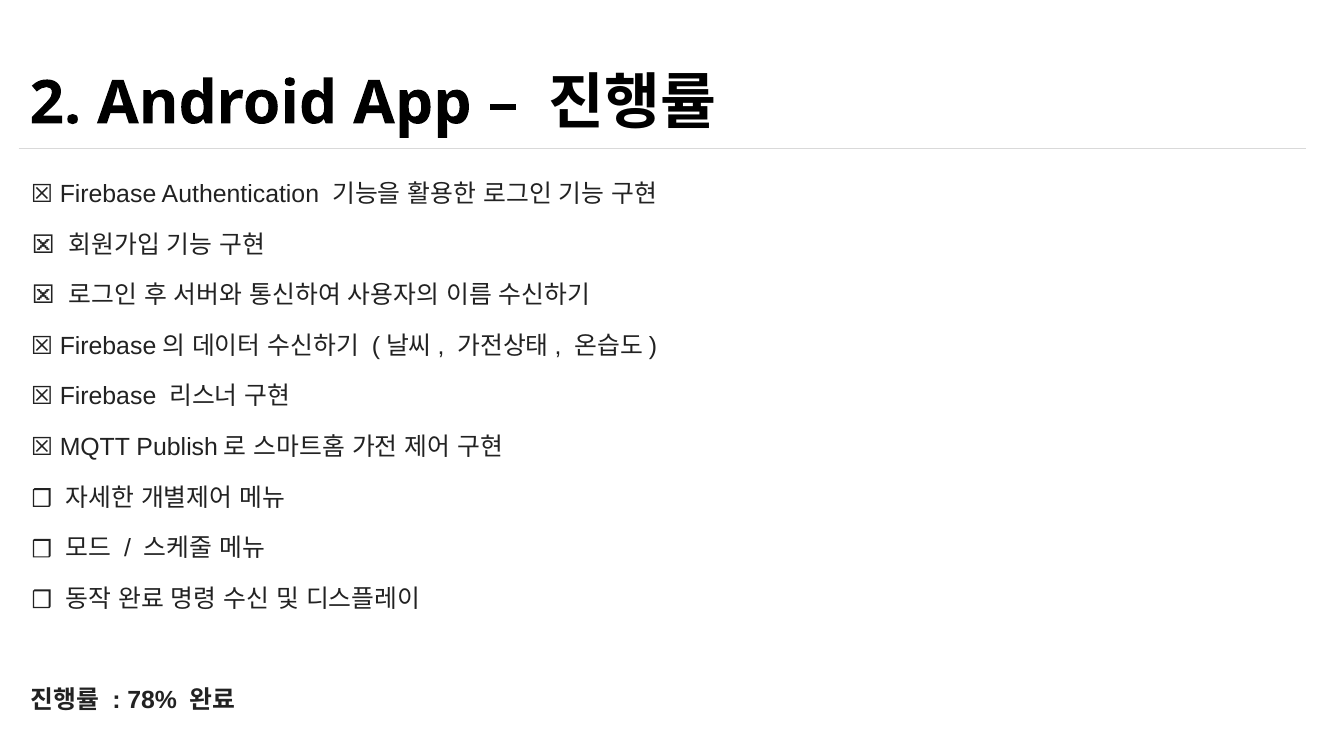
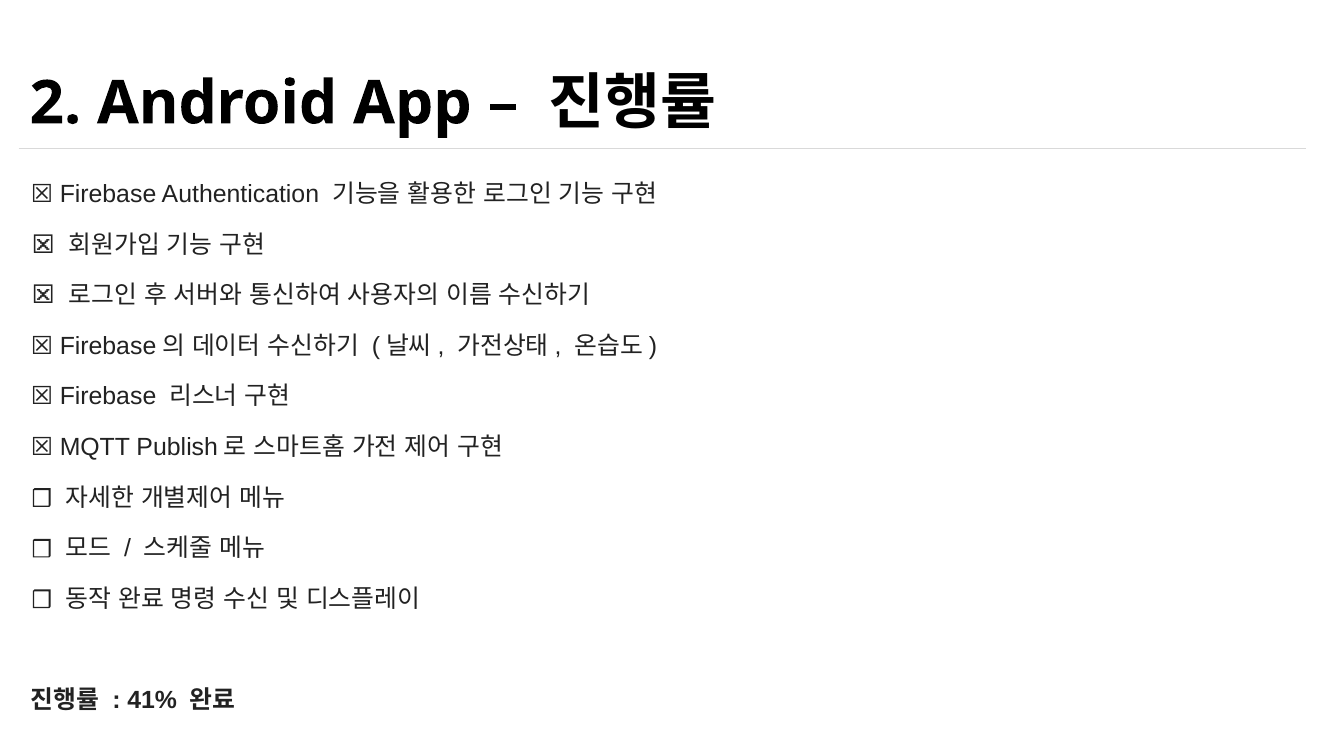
78%: 78% -> 41%
